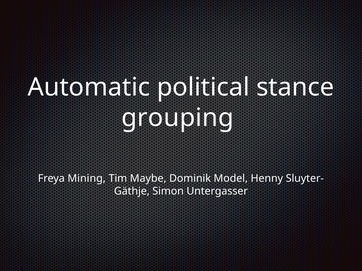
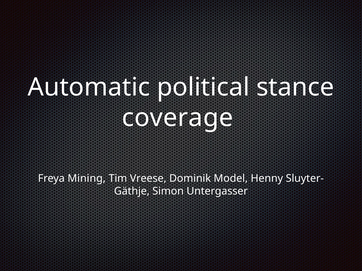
grouping: grouping -> coverage
Maybe: Maybe -> Vreese
